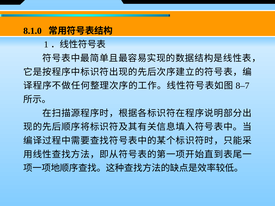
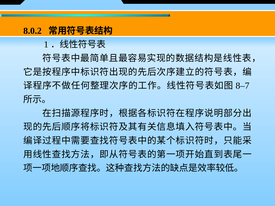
8.1.0: 8.1.0 -> 8.0.2
